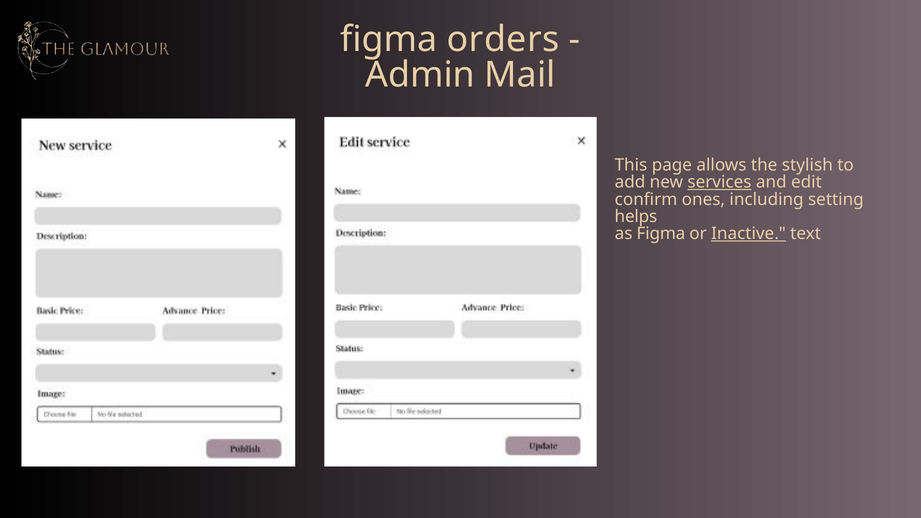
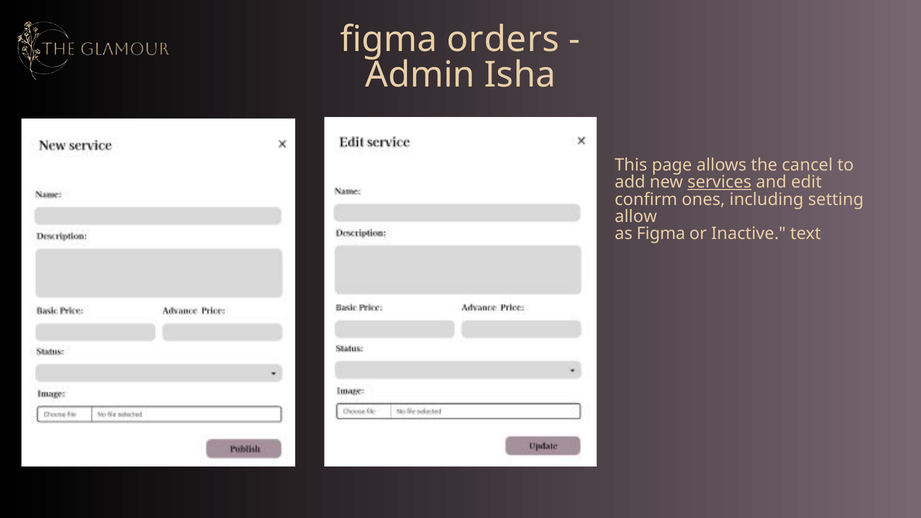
Mail: Mail -> Isha
stylish: stylish -> cancel
helps: helps -> allow
Inactive underline: present -> none
